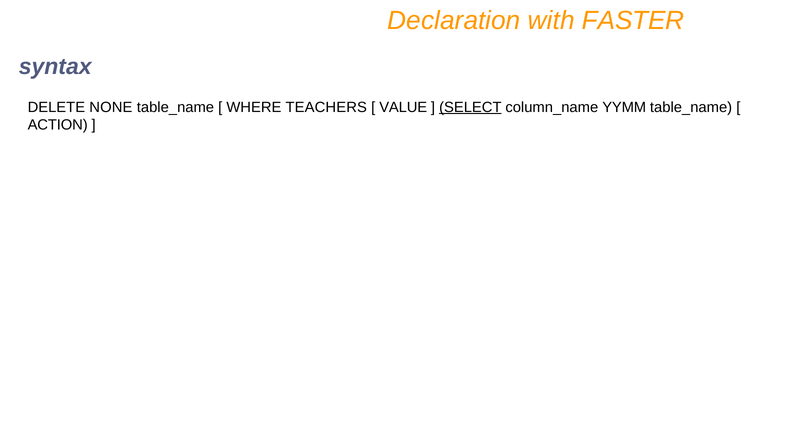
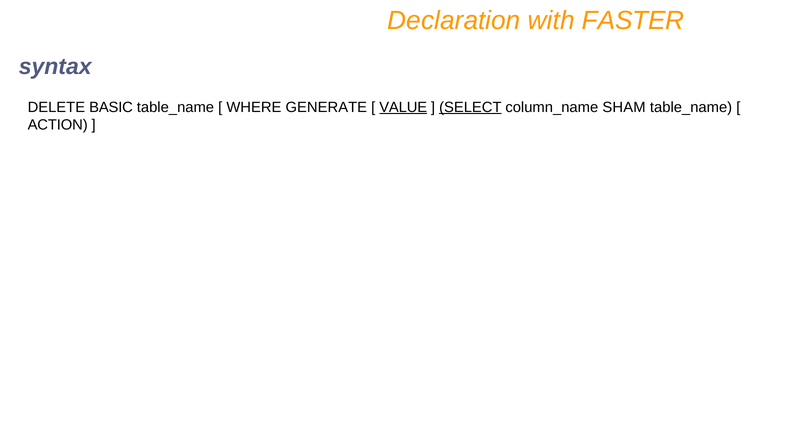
NONE: NONE -> BASIC
TEACHERS: TEACHERS -> GENERATE
VALUE underline: none -> present
YYMM: YYMM -> SHAM
